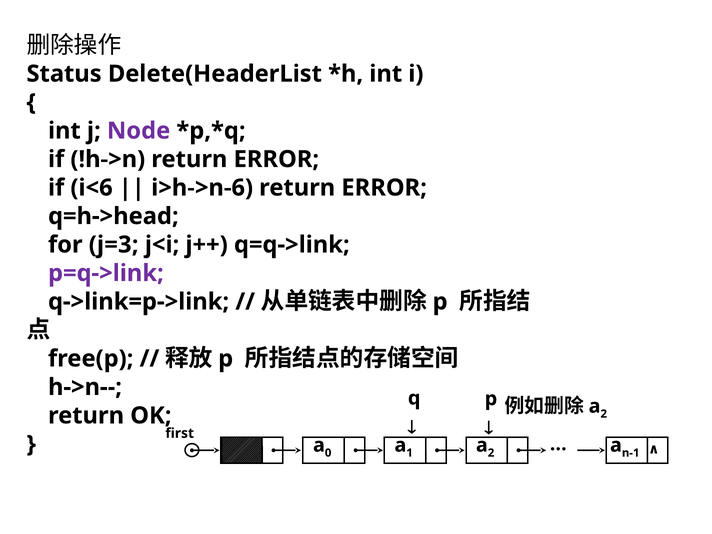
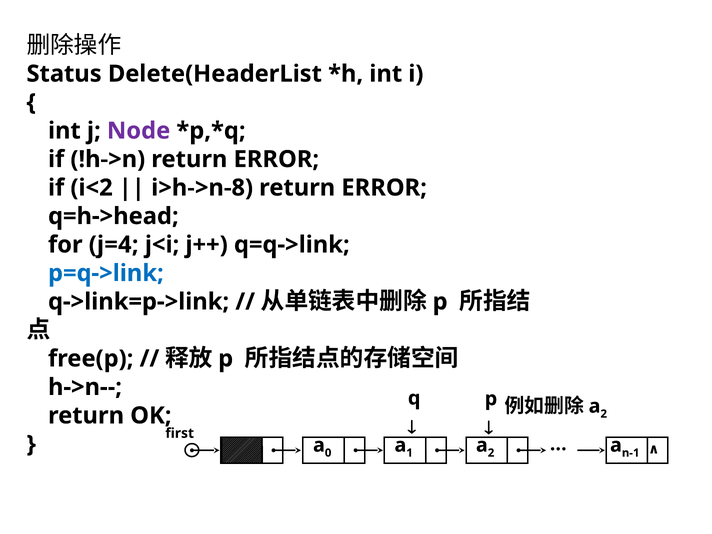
i<6: i<6 -> i<2
i>h->n-6: i>h->n-6 -> i>h->n-8
j=3: j=3 -> j=4
p=q->link colour: purple -> blue
